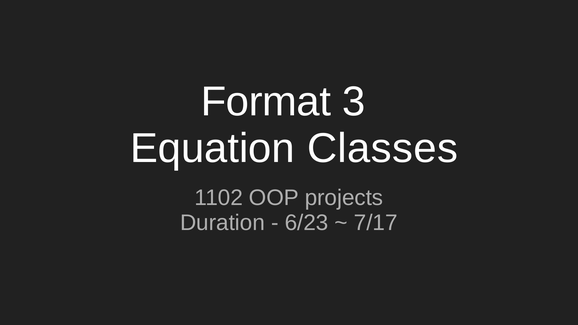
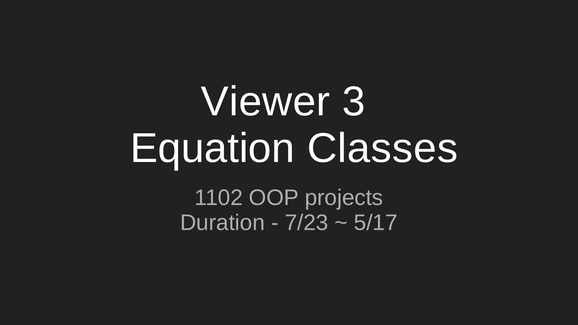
Format: Format -> Viewer
6/23: 6/23 -> 7/23
7/17: 7/17 -> 5/17
